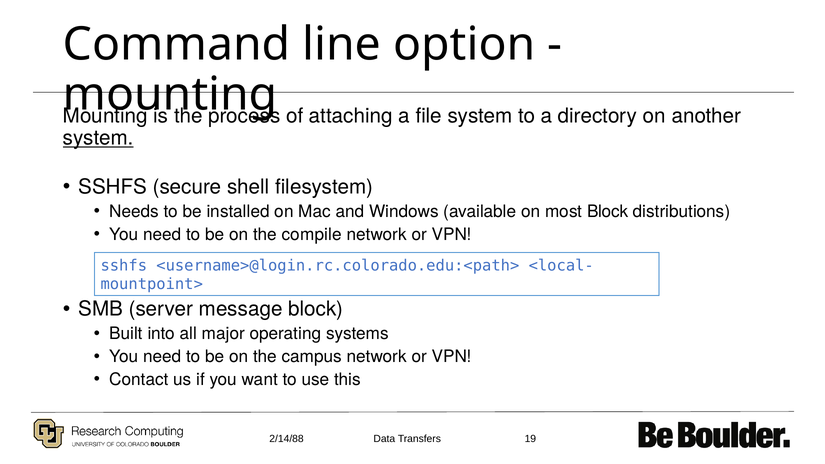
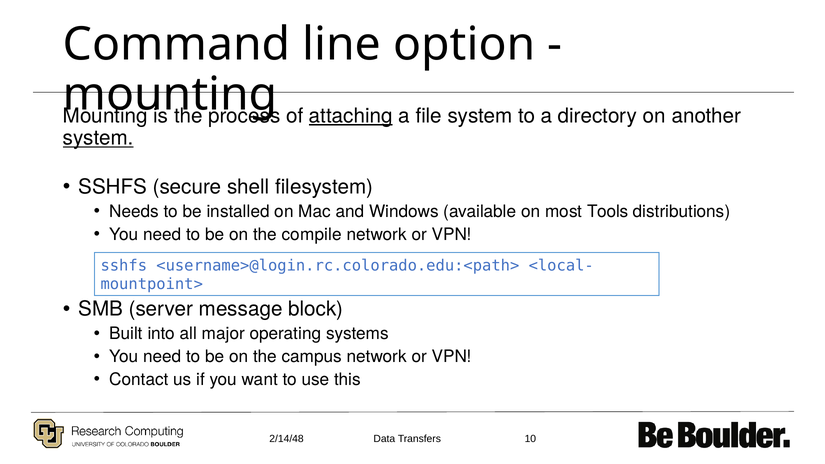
attaching underline: none -> present
most Block: Block -> Tools
2/14/88: 2/14/88 -> 2/14/48
19: 19 -> 10
